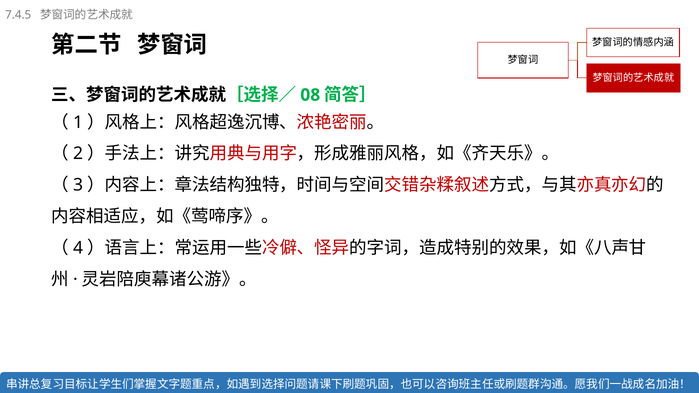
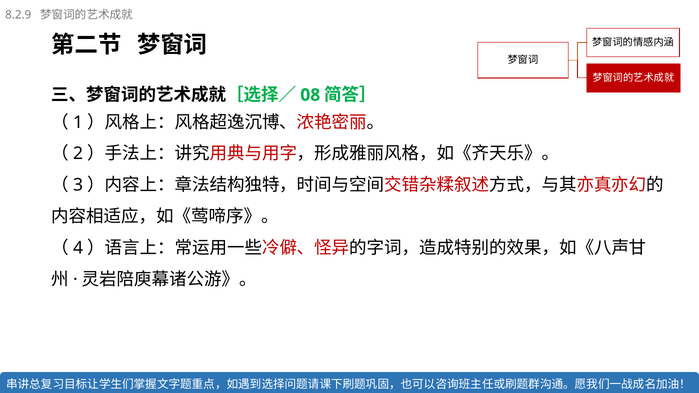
7.4.5: 7.4.5 -> 8.2.9
